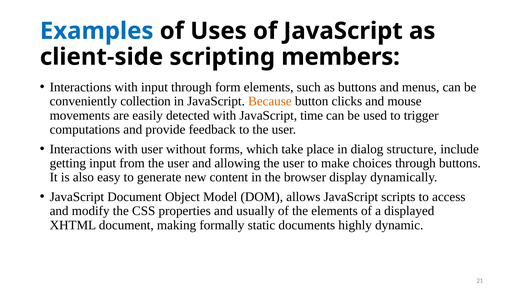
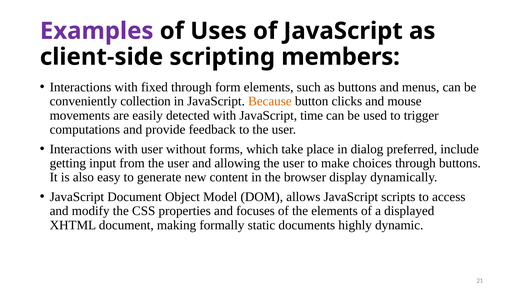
Examples colour: blue -> purple
with input: input -> fixed
structure: structure -> preferred
usually: usually -> focuses
